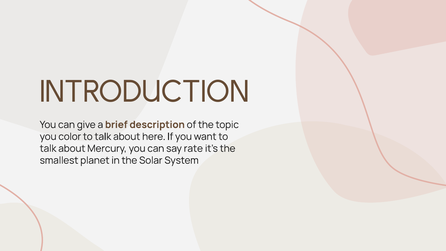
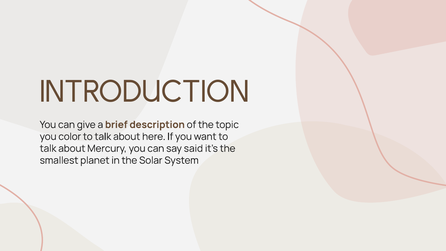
rate: rate -> said
